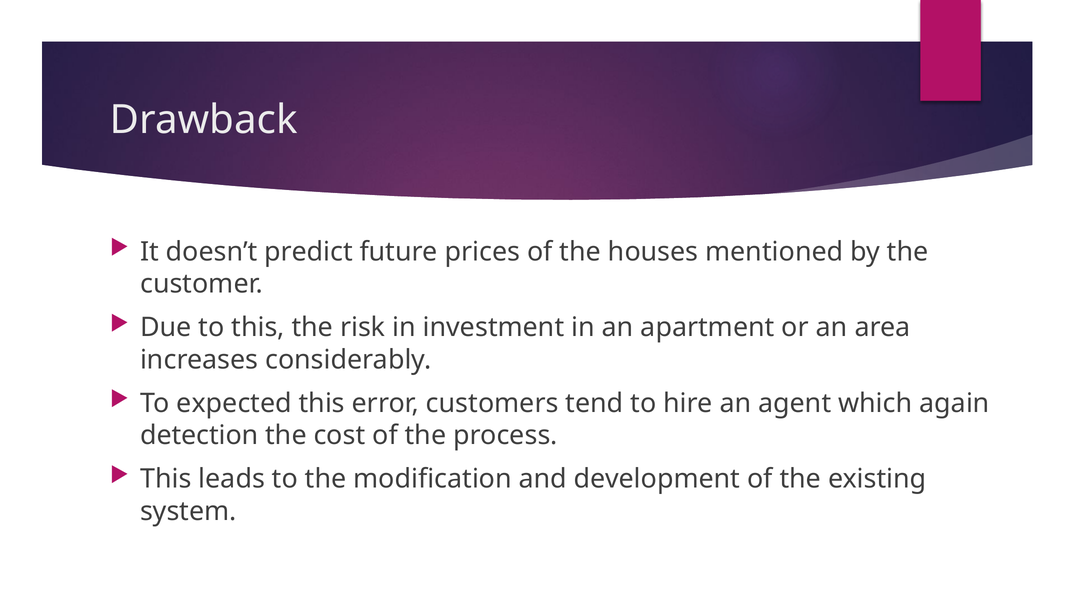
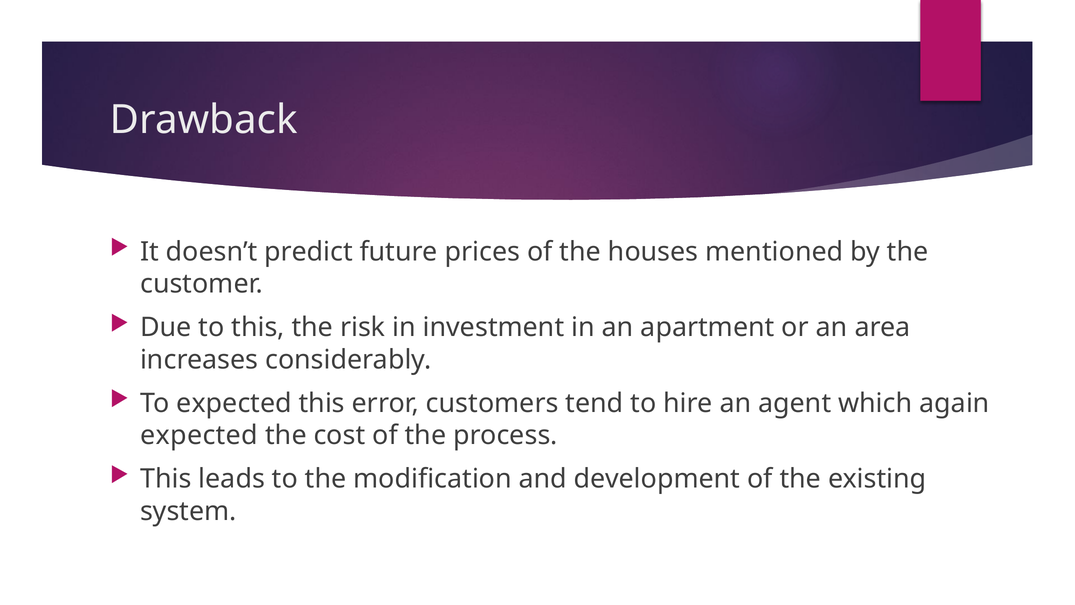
detection at (199, 435): detection -> expected
